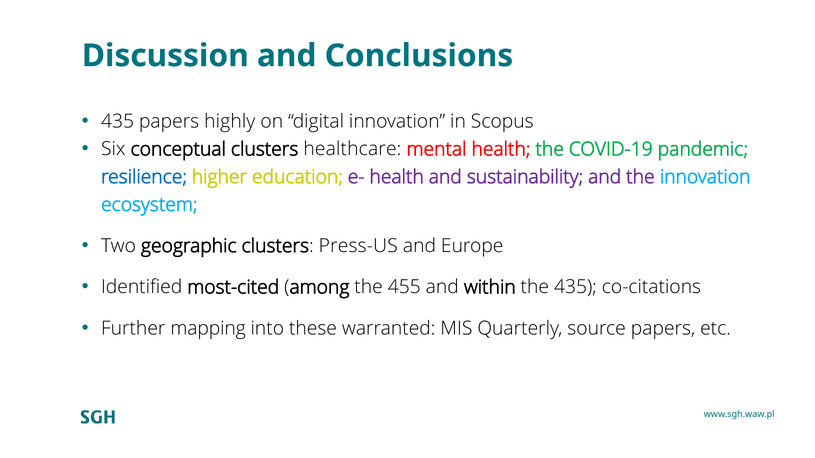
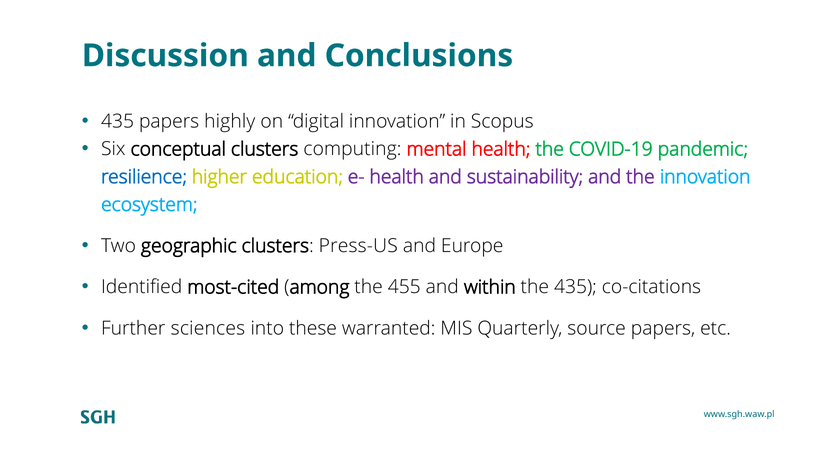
healthcare: healthcare -> computing
mapping: mapping -> sciences
